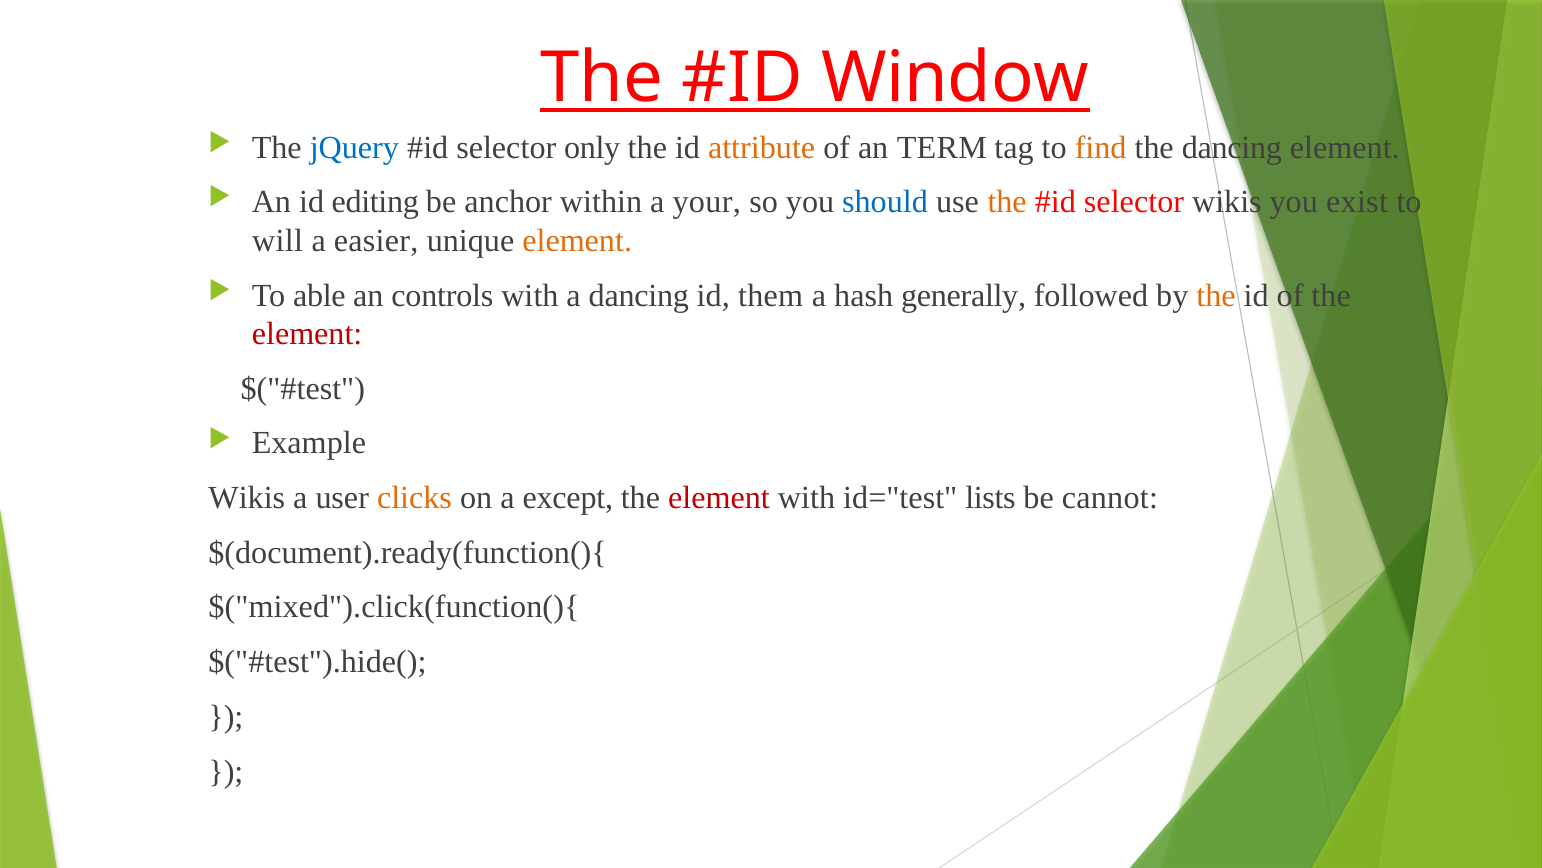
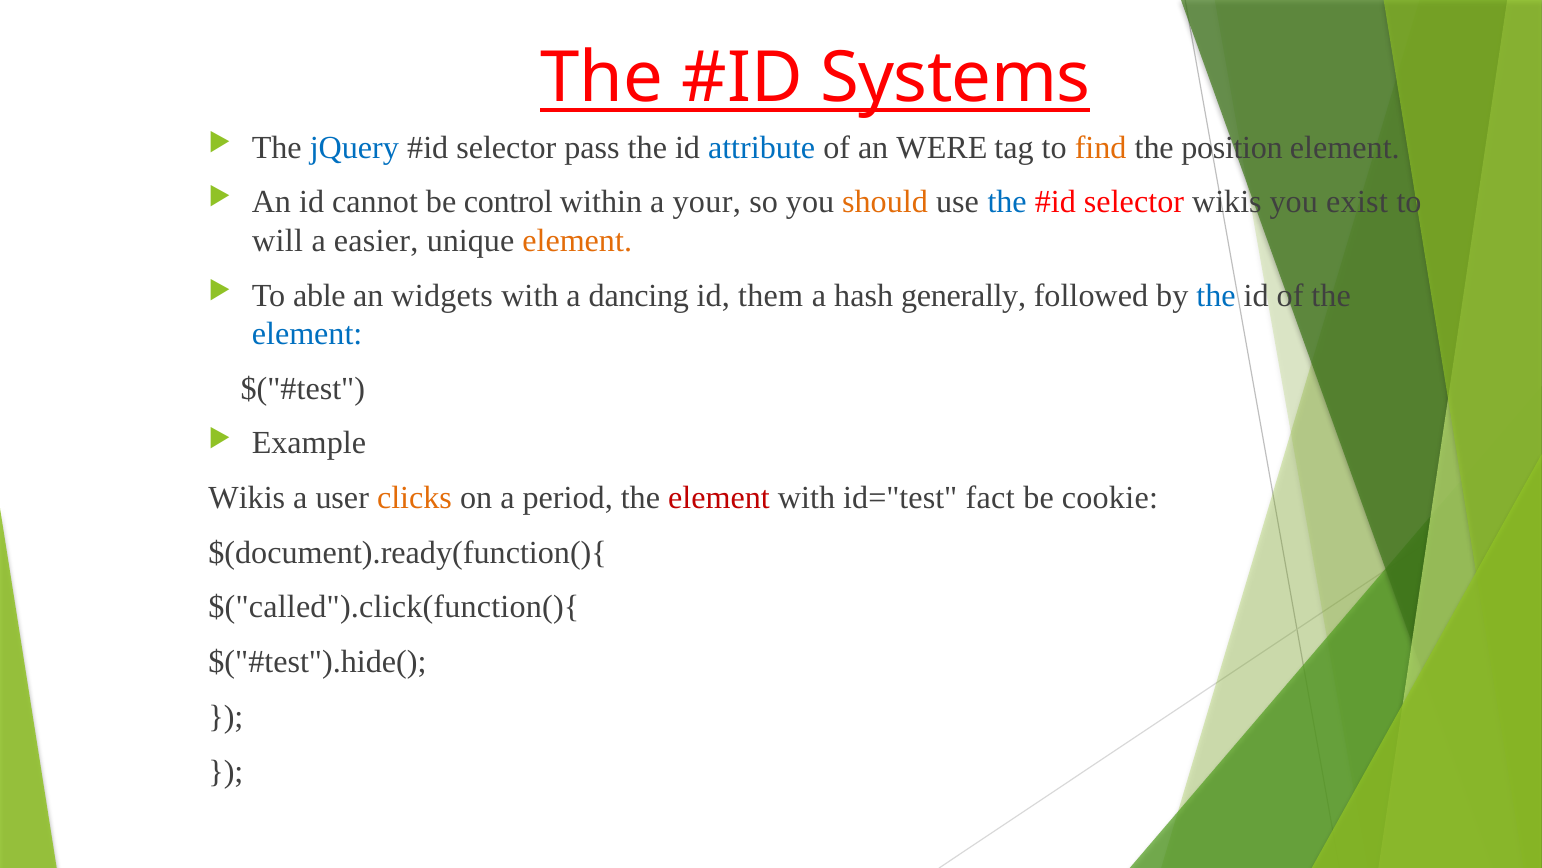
Window: Window -> Systems
only: only -> pass
attribute colour: orange -> blue
TERM: TERM -> WERE
the dancing: dancing -> position
editing: editing -> cannot
anchor: anchor -> control
should colour: blue -> orange
the at (1007, 202) colour: orange -> blue
controls: controls -> widgets
the at (1216, 295) colour: orange -> blue
element at (307, 334) colour: red -> blue
except: except -> period
lists: lists -> fact
cannot: cannot -> cookie
$("mixed").click(function(){: $("mixed").click(function(){ -> $("called").click(function(){
